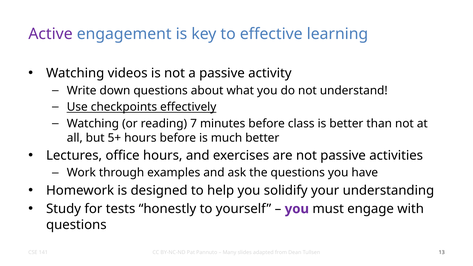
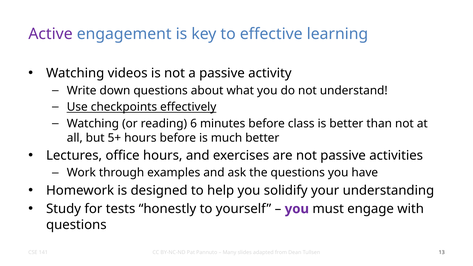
7: 7 -> 6
